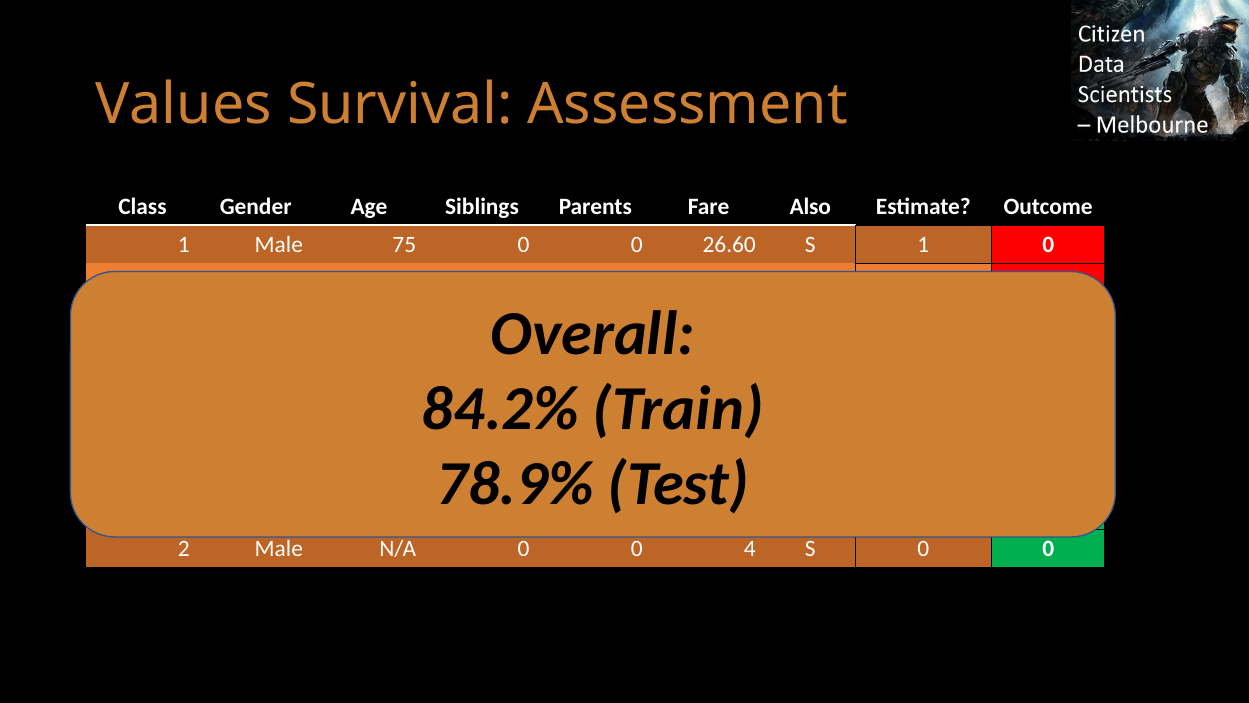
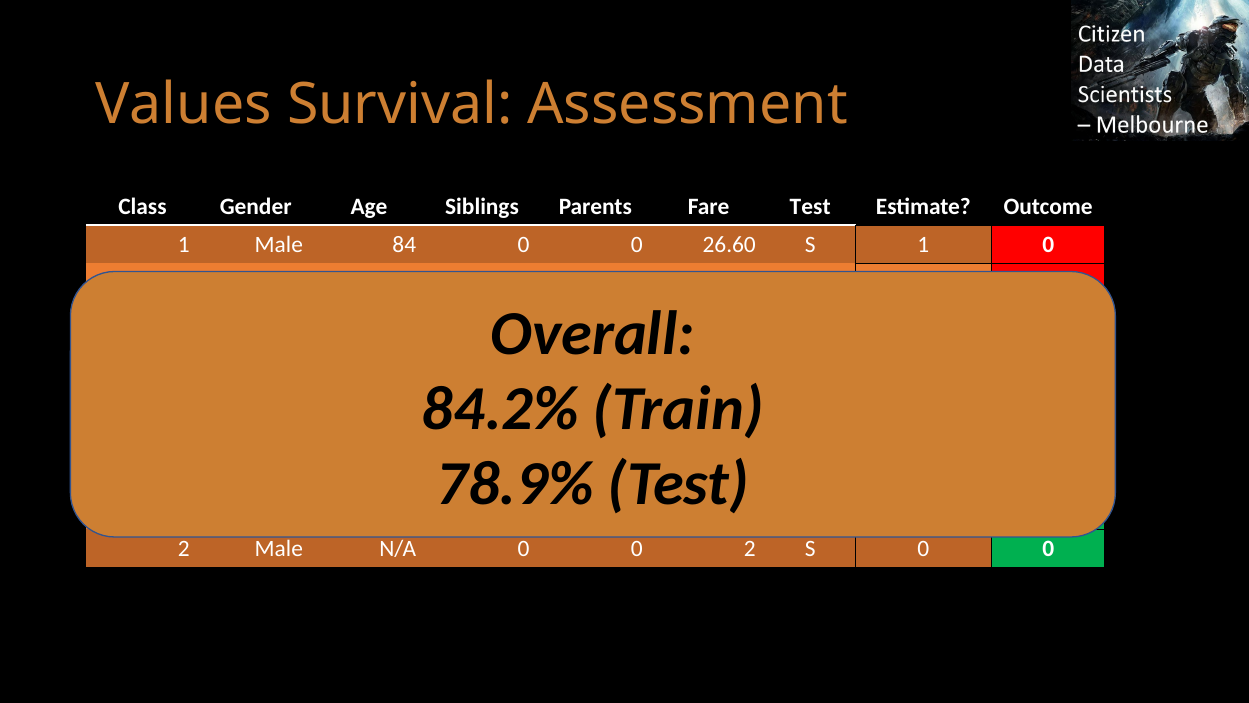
Fare Also: Also -> Test
75: 75 -> 84
N/A 0 0 4: 4 -> 2
